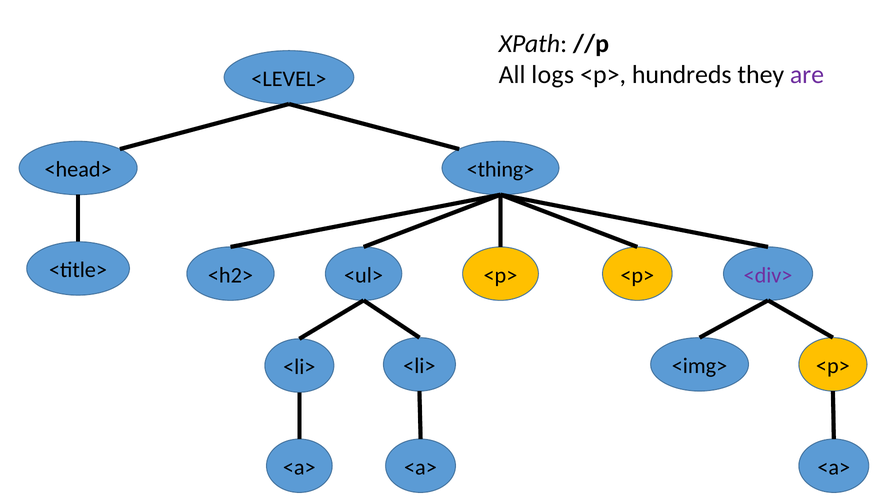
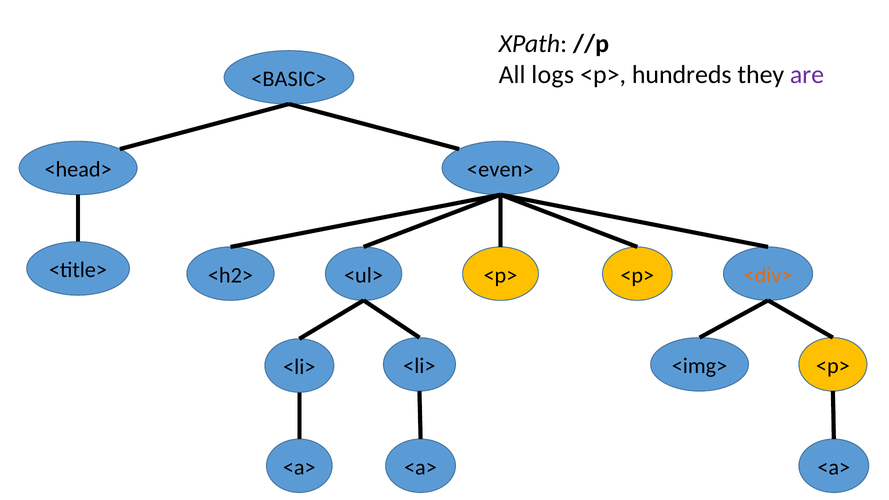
<LEVEL>: <LEVEL> -> <BASIC>
<thing>: <thing> -> <even>
<div> colour: purple -> orange
